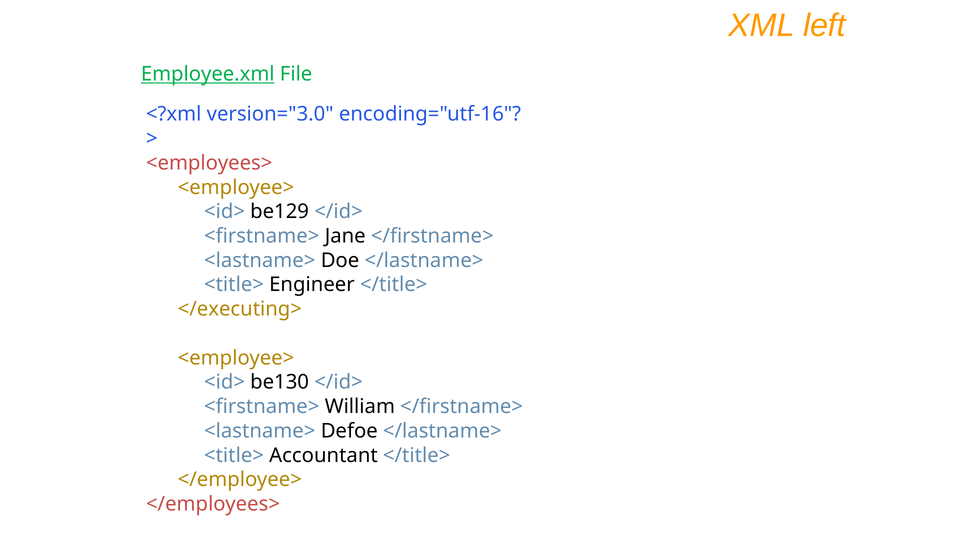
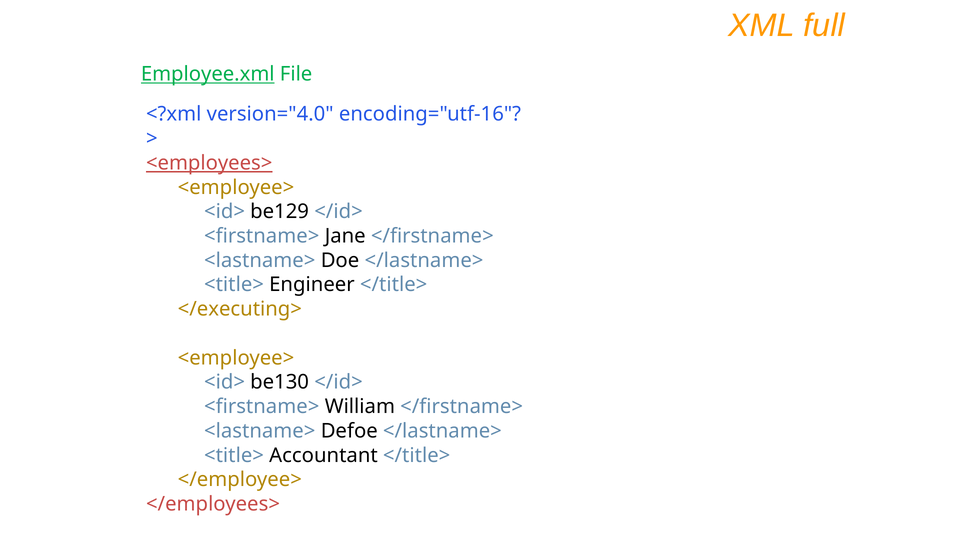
left: left -> full
version="3.0: version="3.0 -> version="4.0
<employees> underline: none -> present
